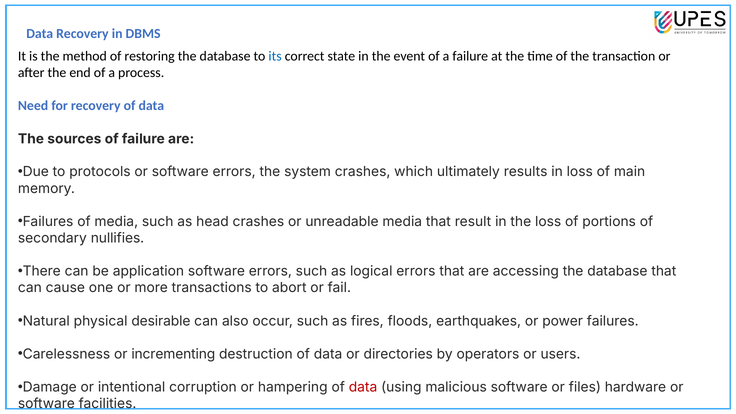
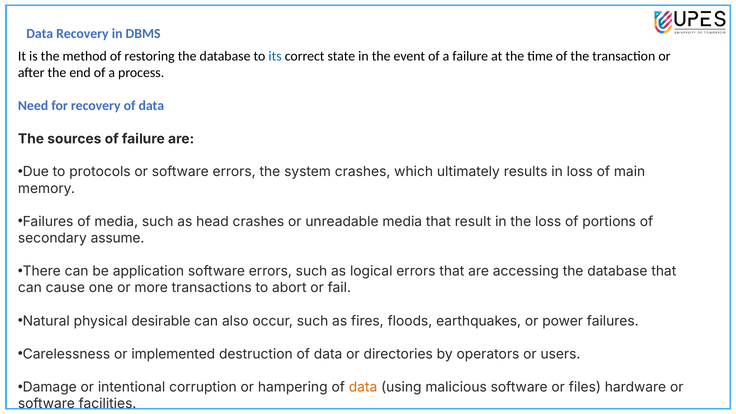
nullifies: nullifies -> assume
incrementing: incrementing -> implemented
data at (363, 387) colour: red -> orange
